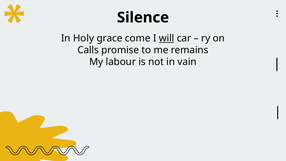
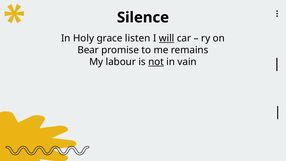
come: come -> listen
Calls: Calls -> Bear
not underline: none -> present
